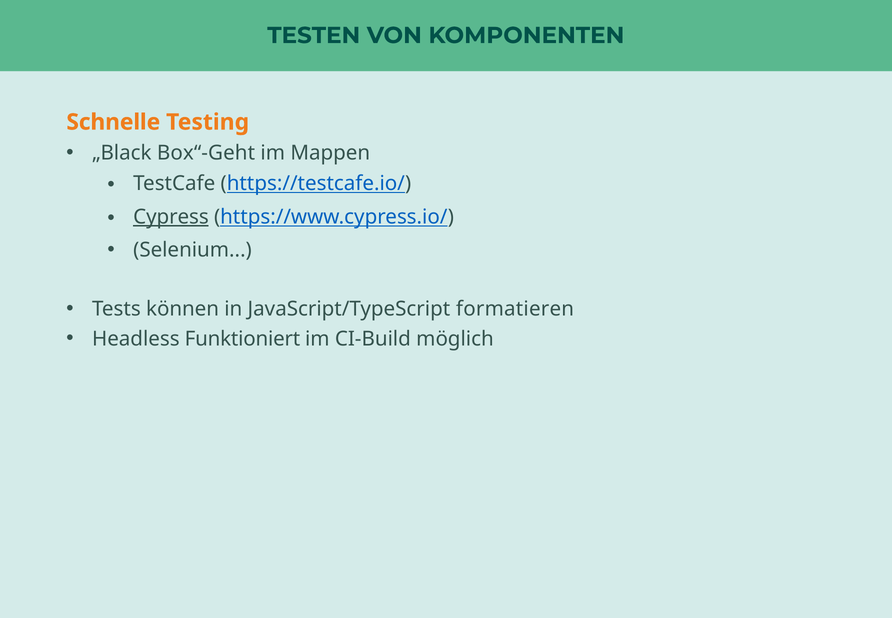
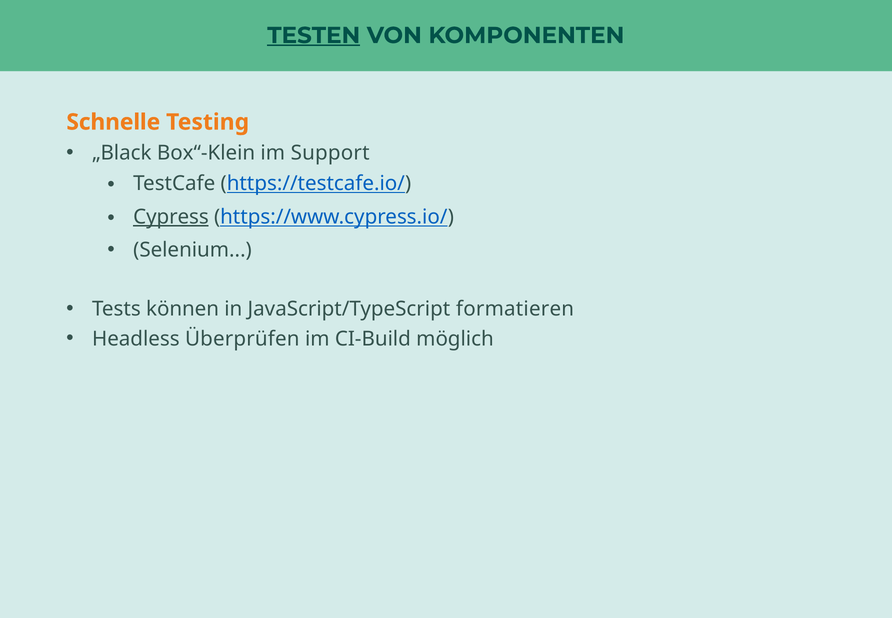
TESTEN underline: none -> present
Box“-Geht: Box“-Geht -> Box“-Klein
Mappen: Mappen -> Support
Funktioniert: Funktioniert -> Überprüfen
